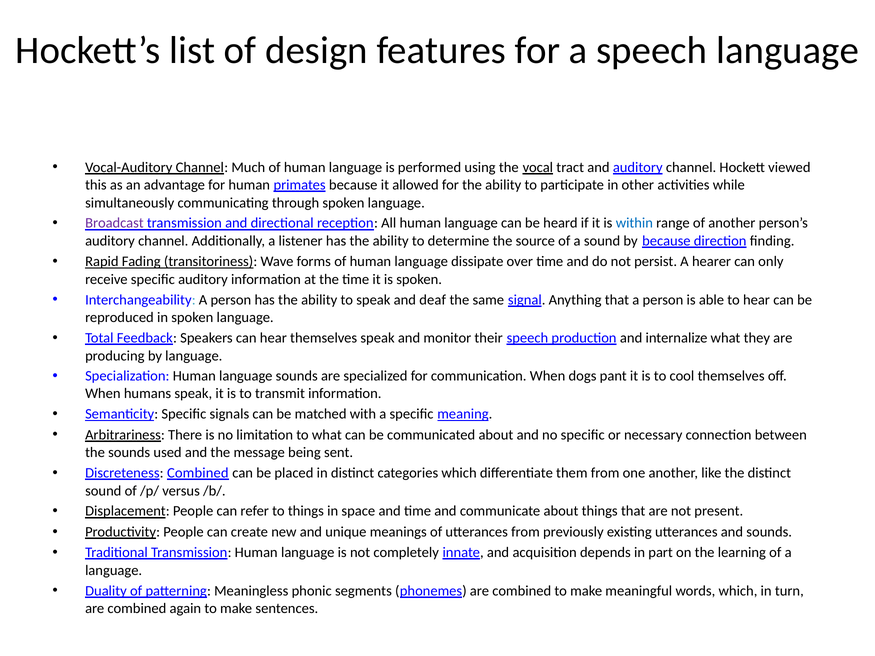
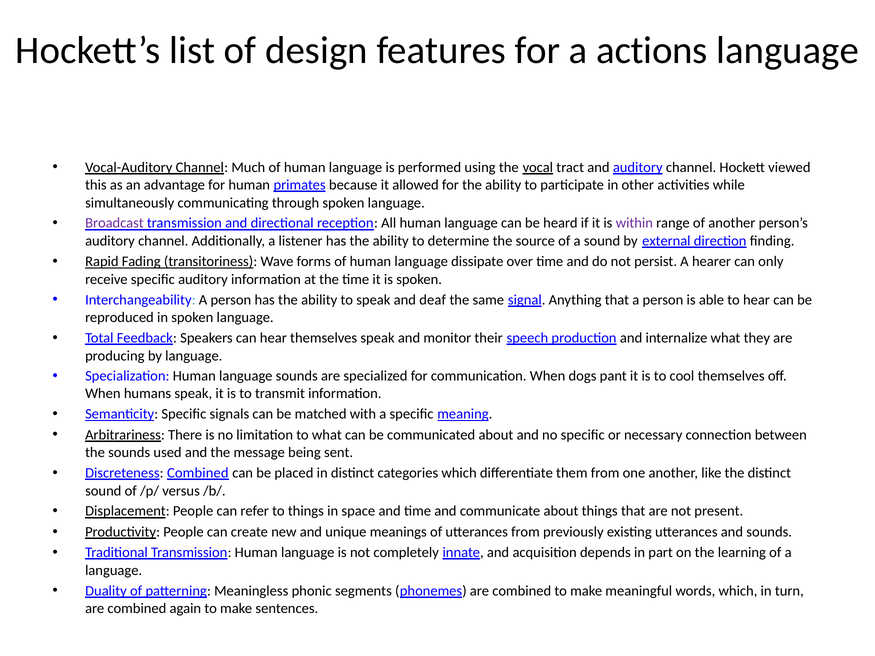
a speech: speech -> actions
within colour: blue -> purple
by because: because -> external
